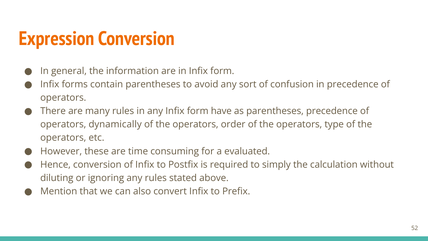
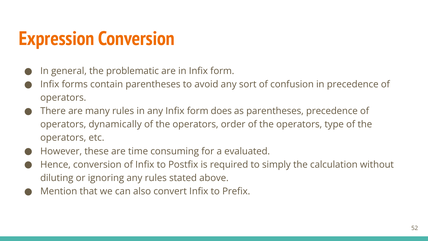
information: information -> problematic
have: have -> does
